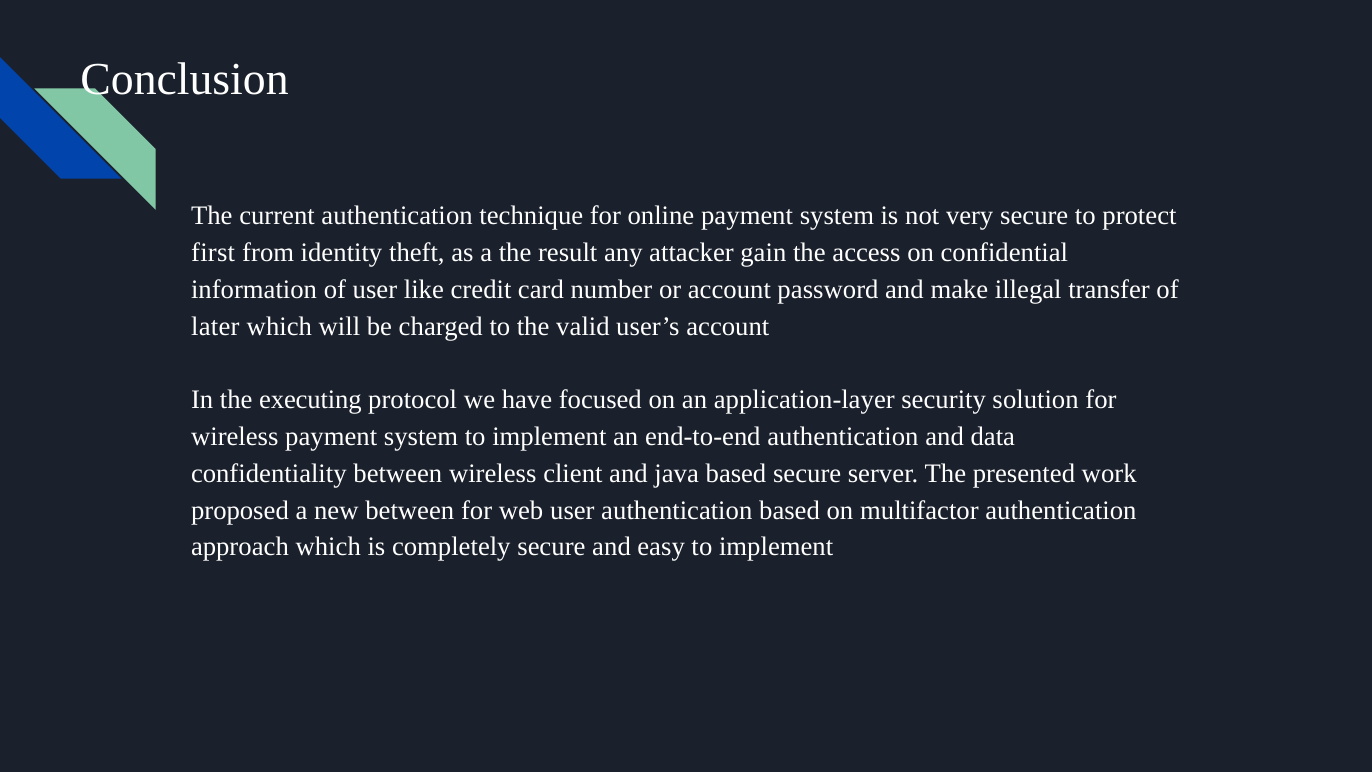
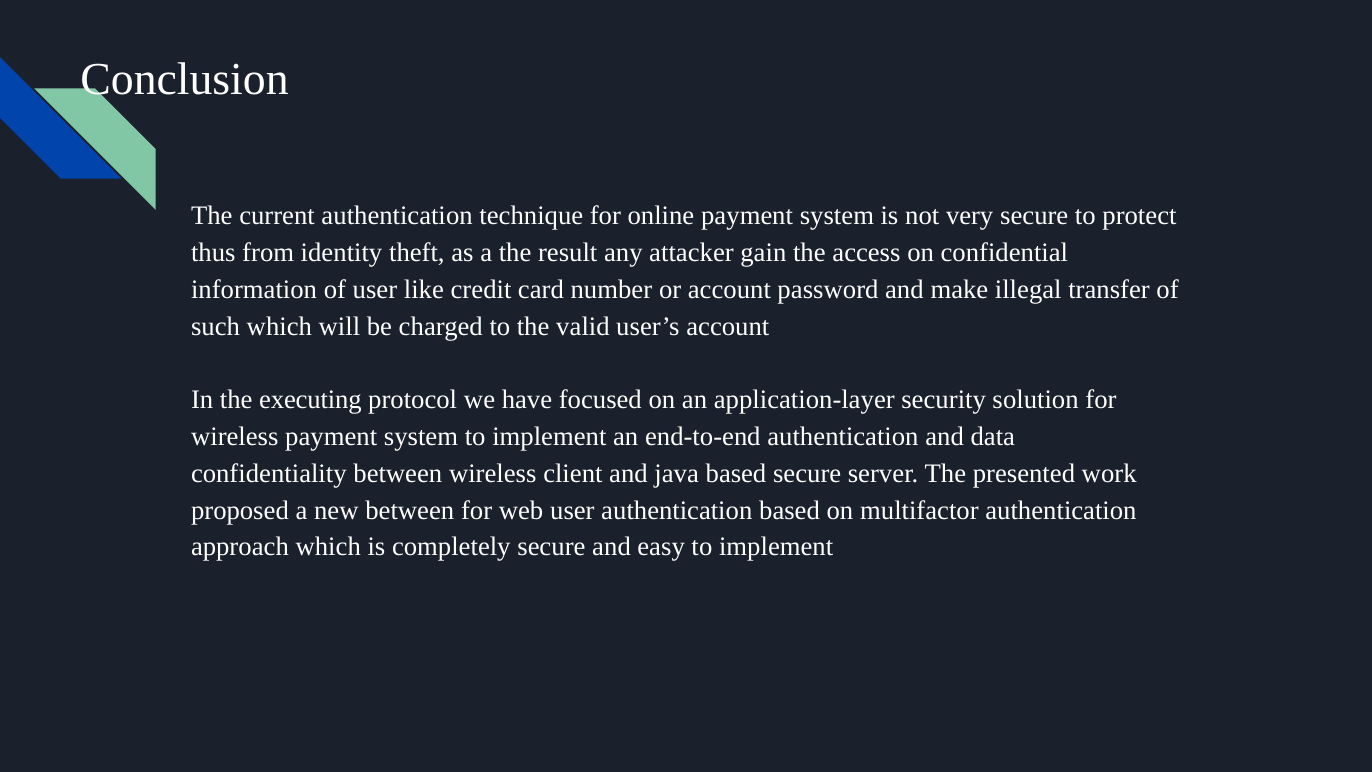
first: first -> thus
later: later -> such
